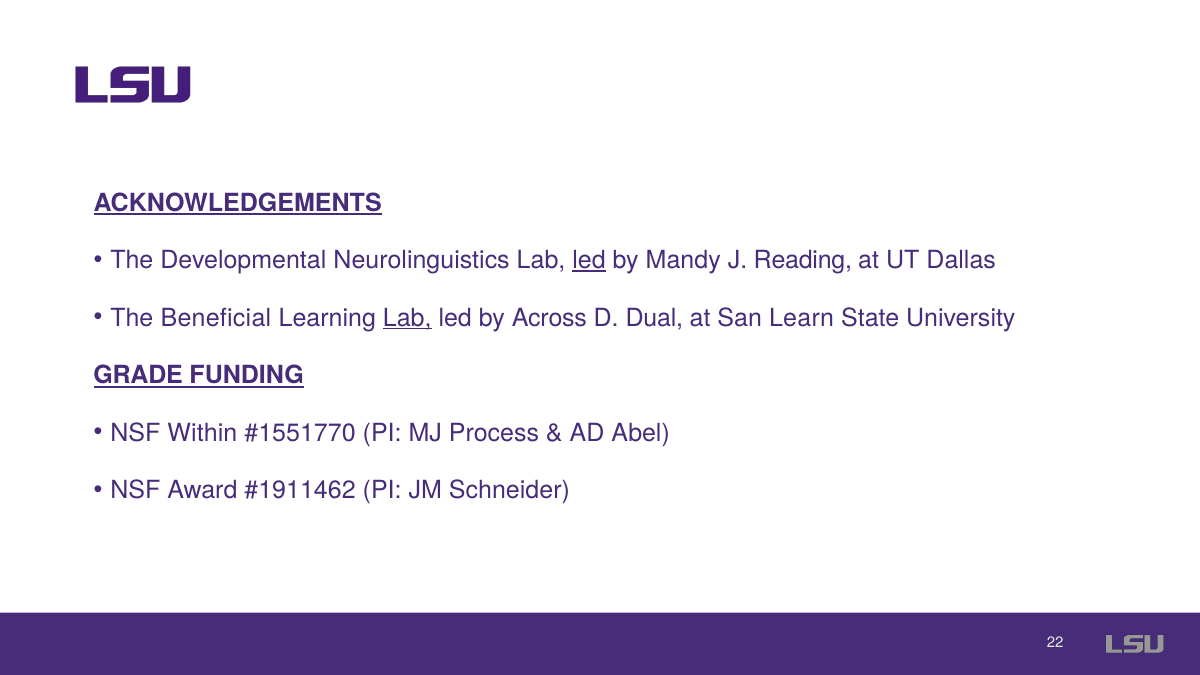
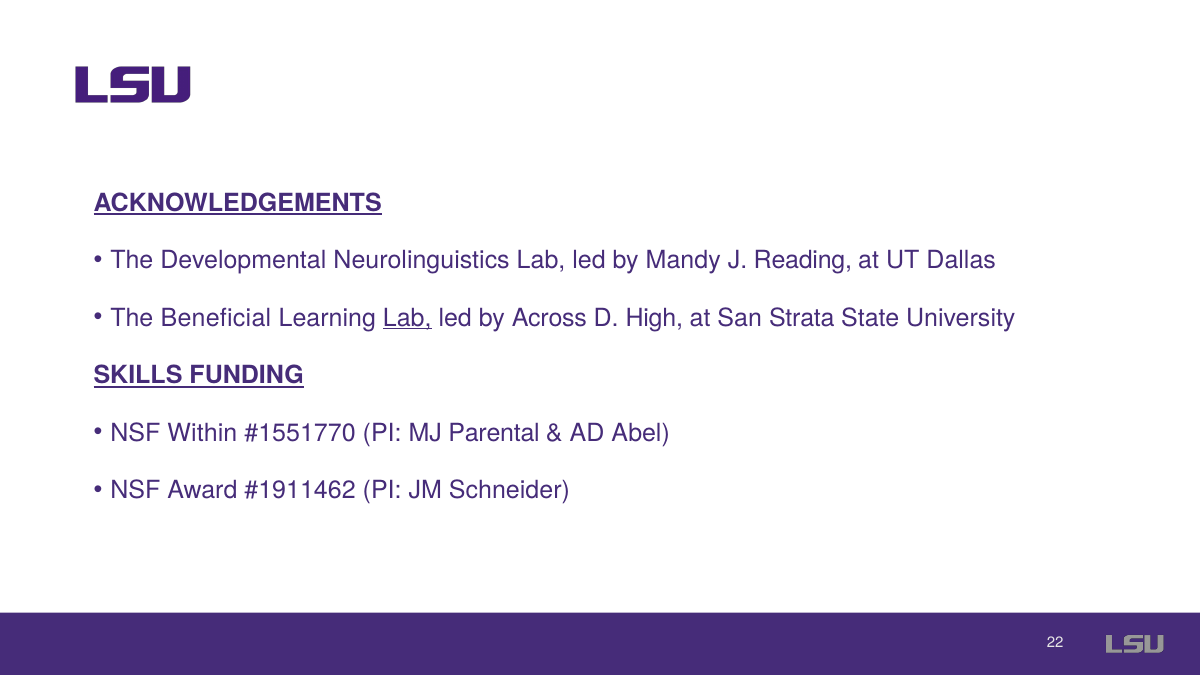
led at (589, 260) underline: present -> none
Dual: Dual -> High
Learn: Learn -> Strata
GRADE: GRADE -> SKILLS
Process: Process -> Parental
